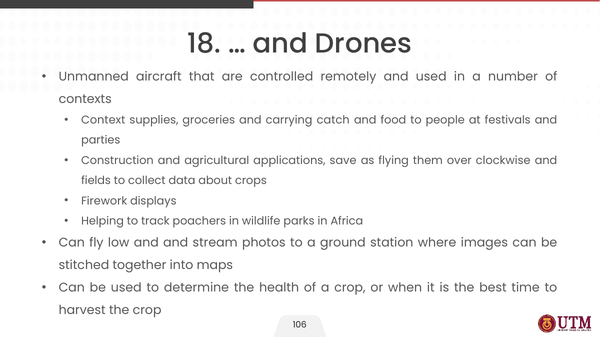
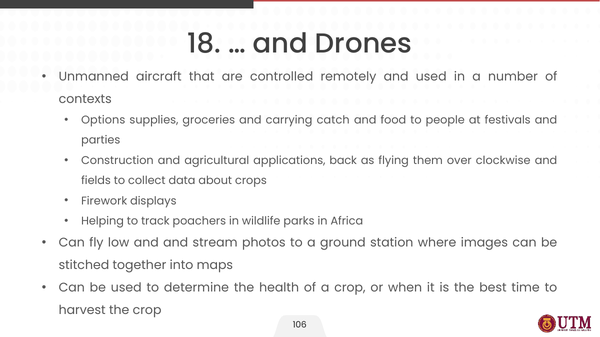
Context: Context -> Options
save: save -> back
